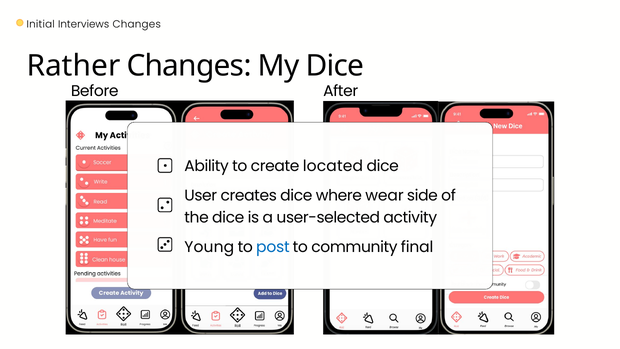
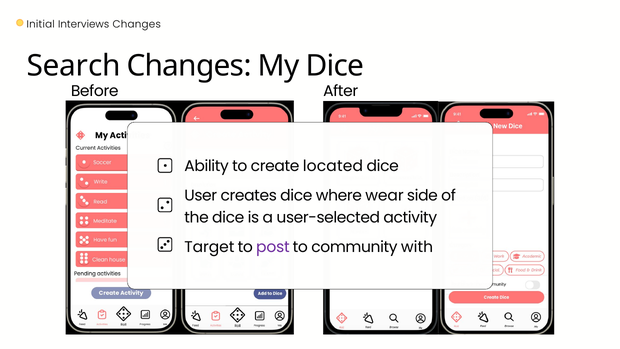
Rather: Rather -> Search
Young: Young -> Target
post colour: blue -> purple
final: final -> with
